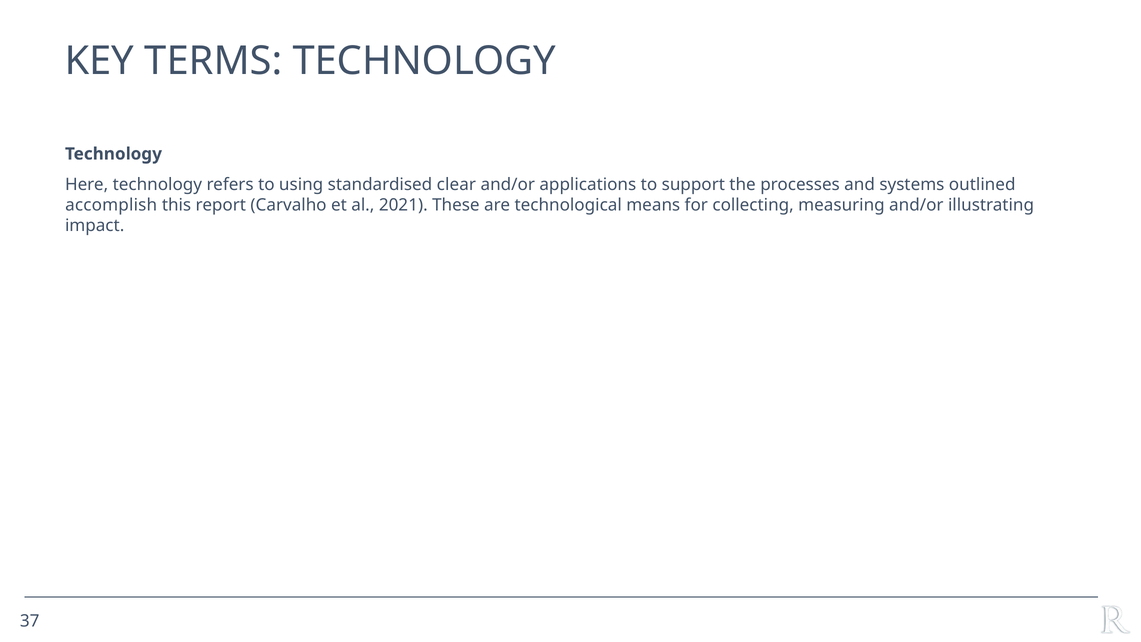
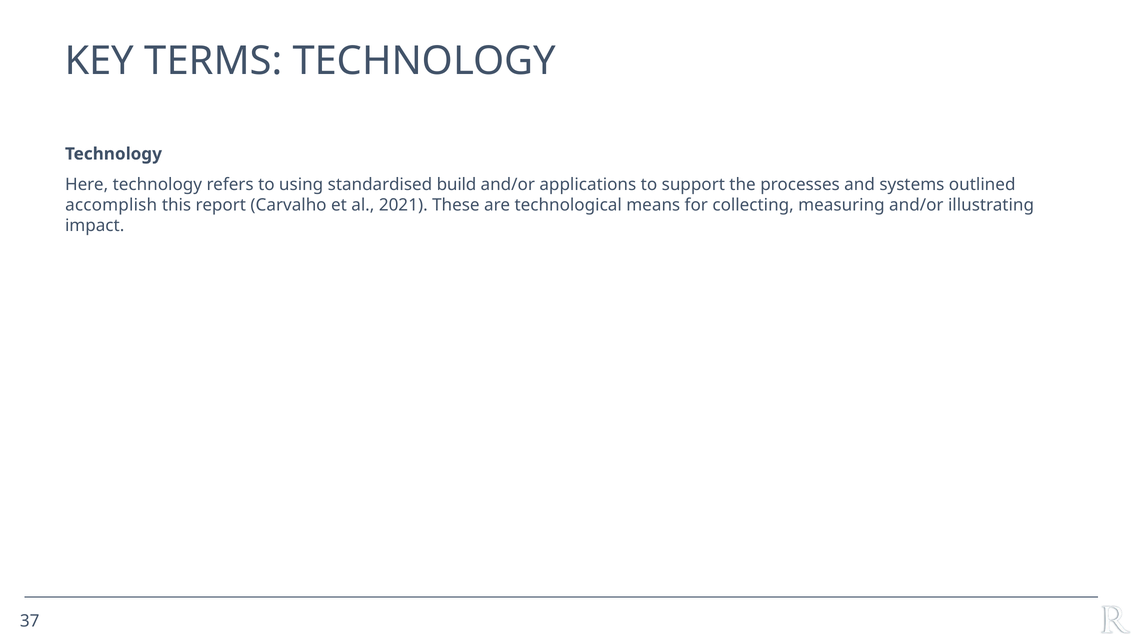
clear: clear -> build
